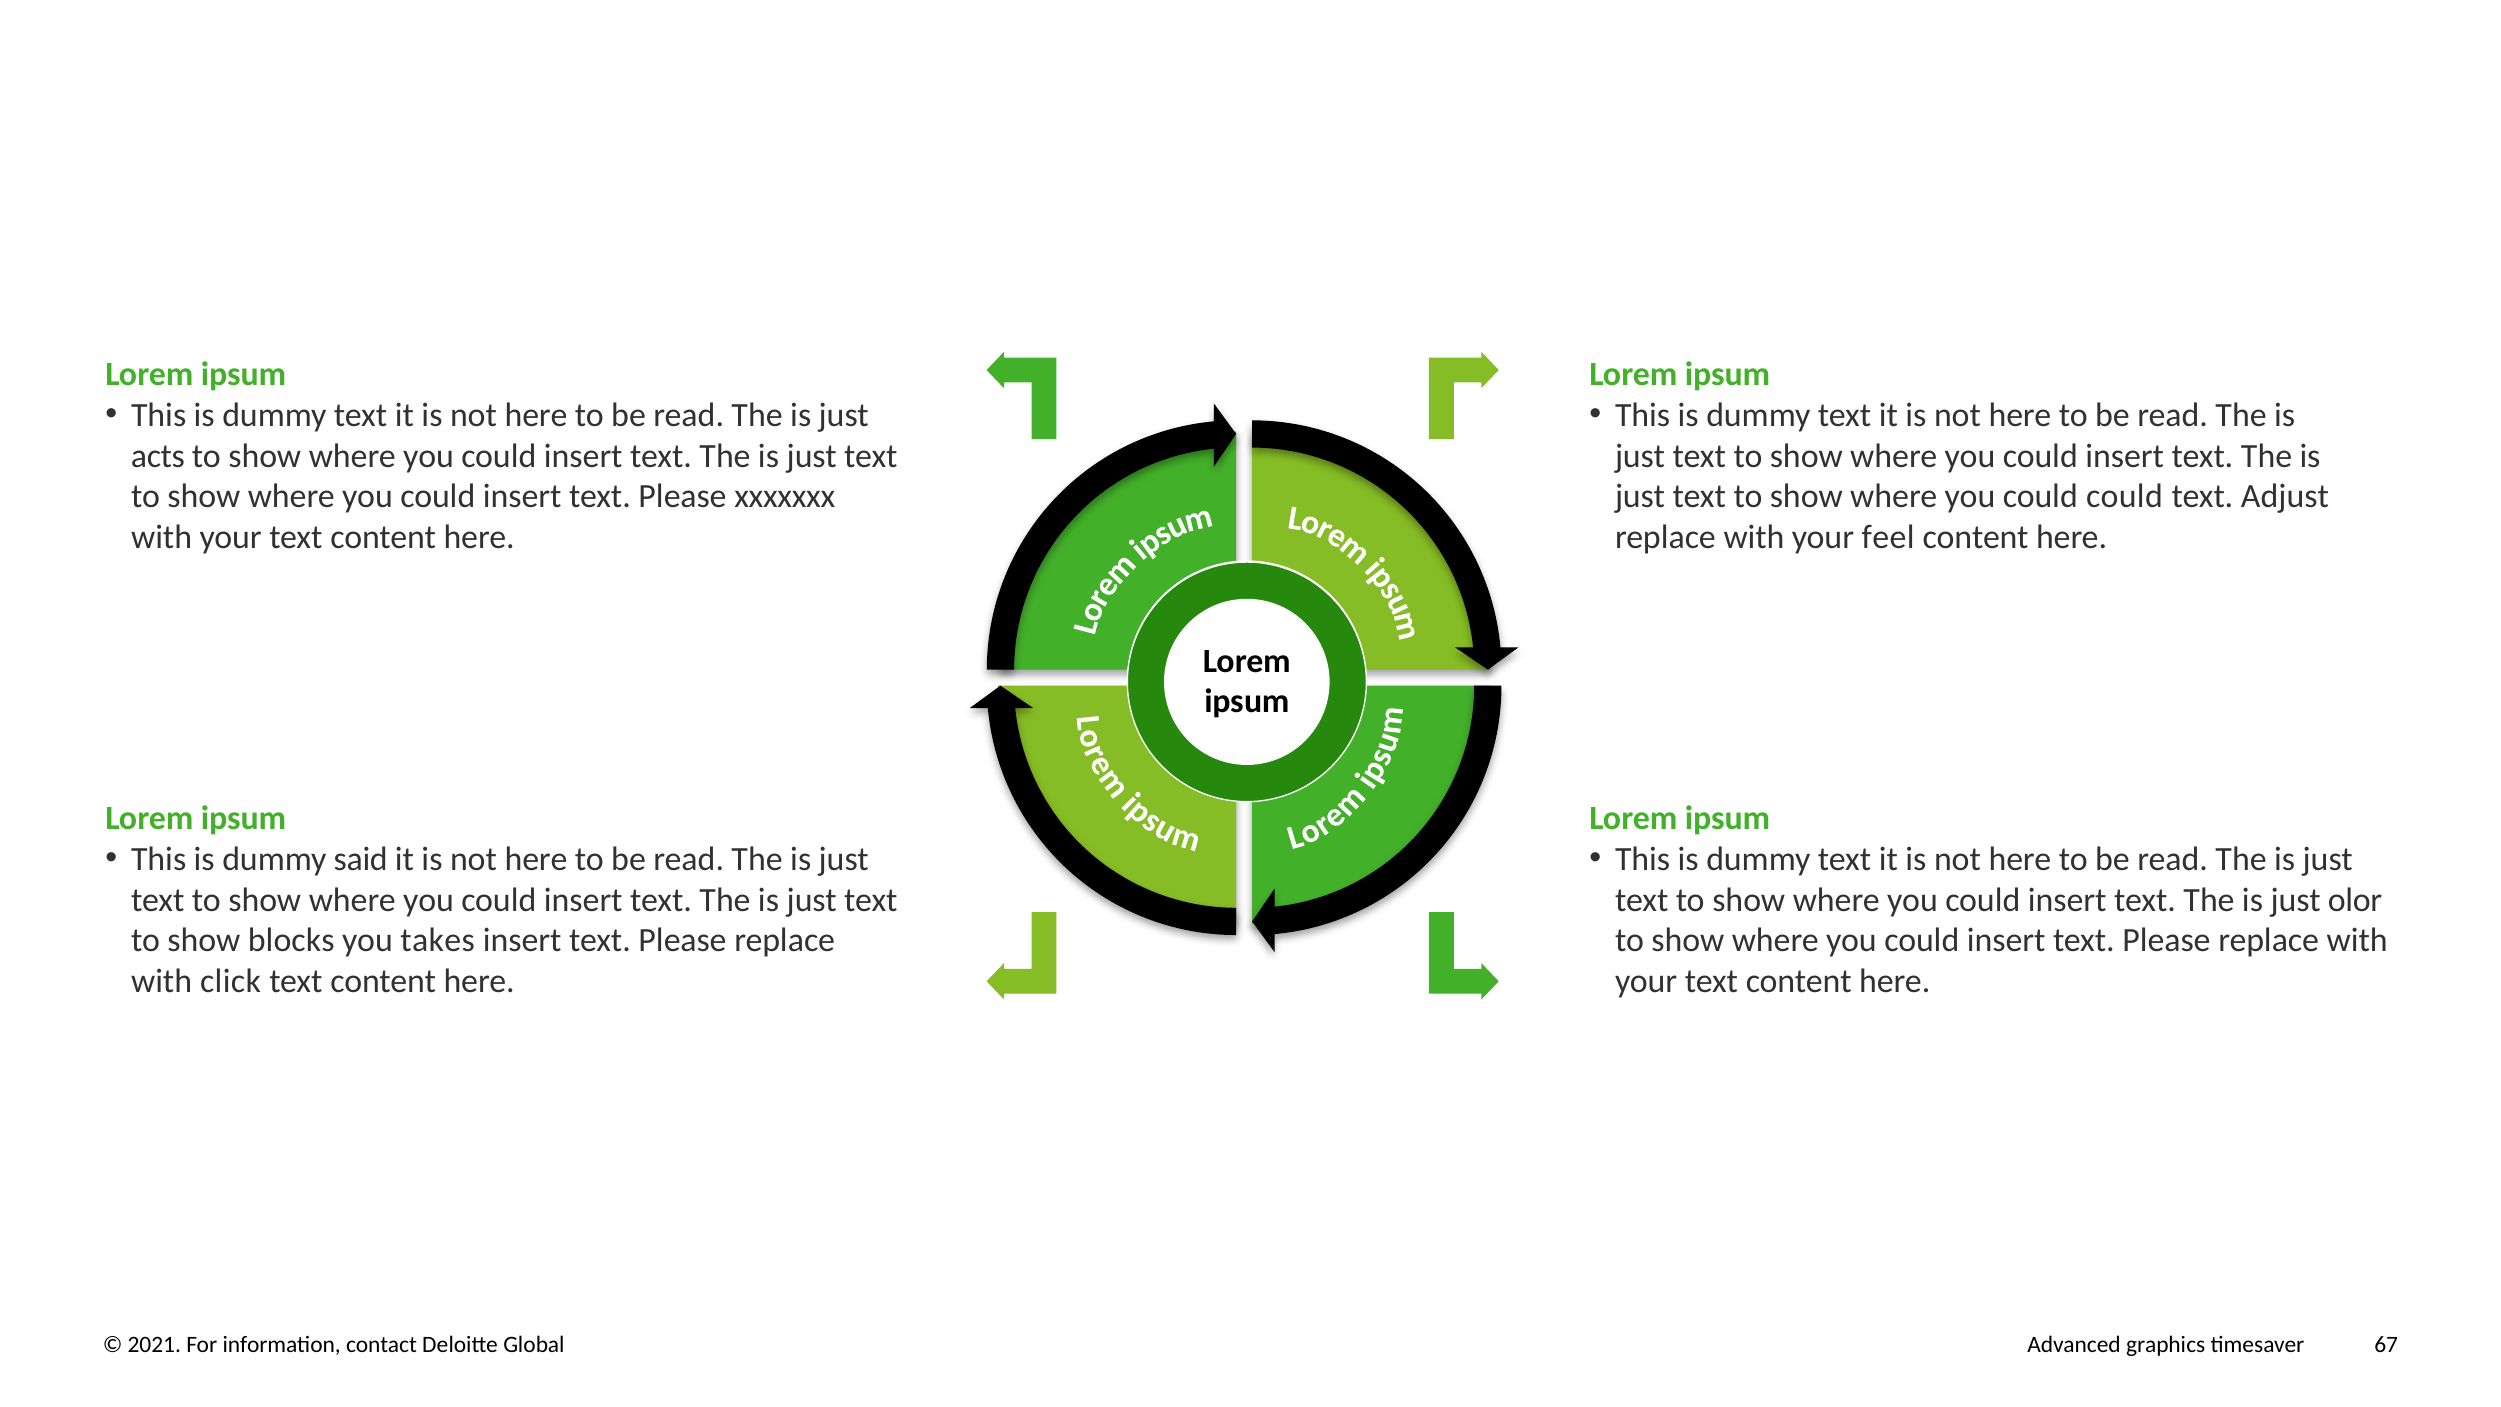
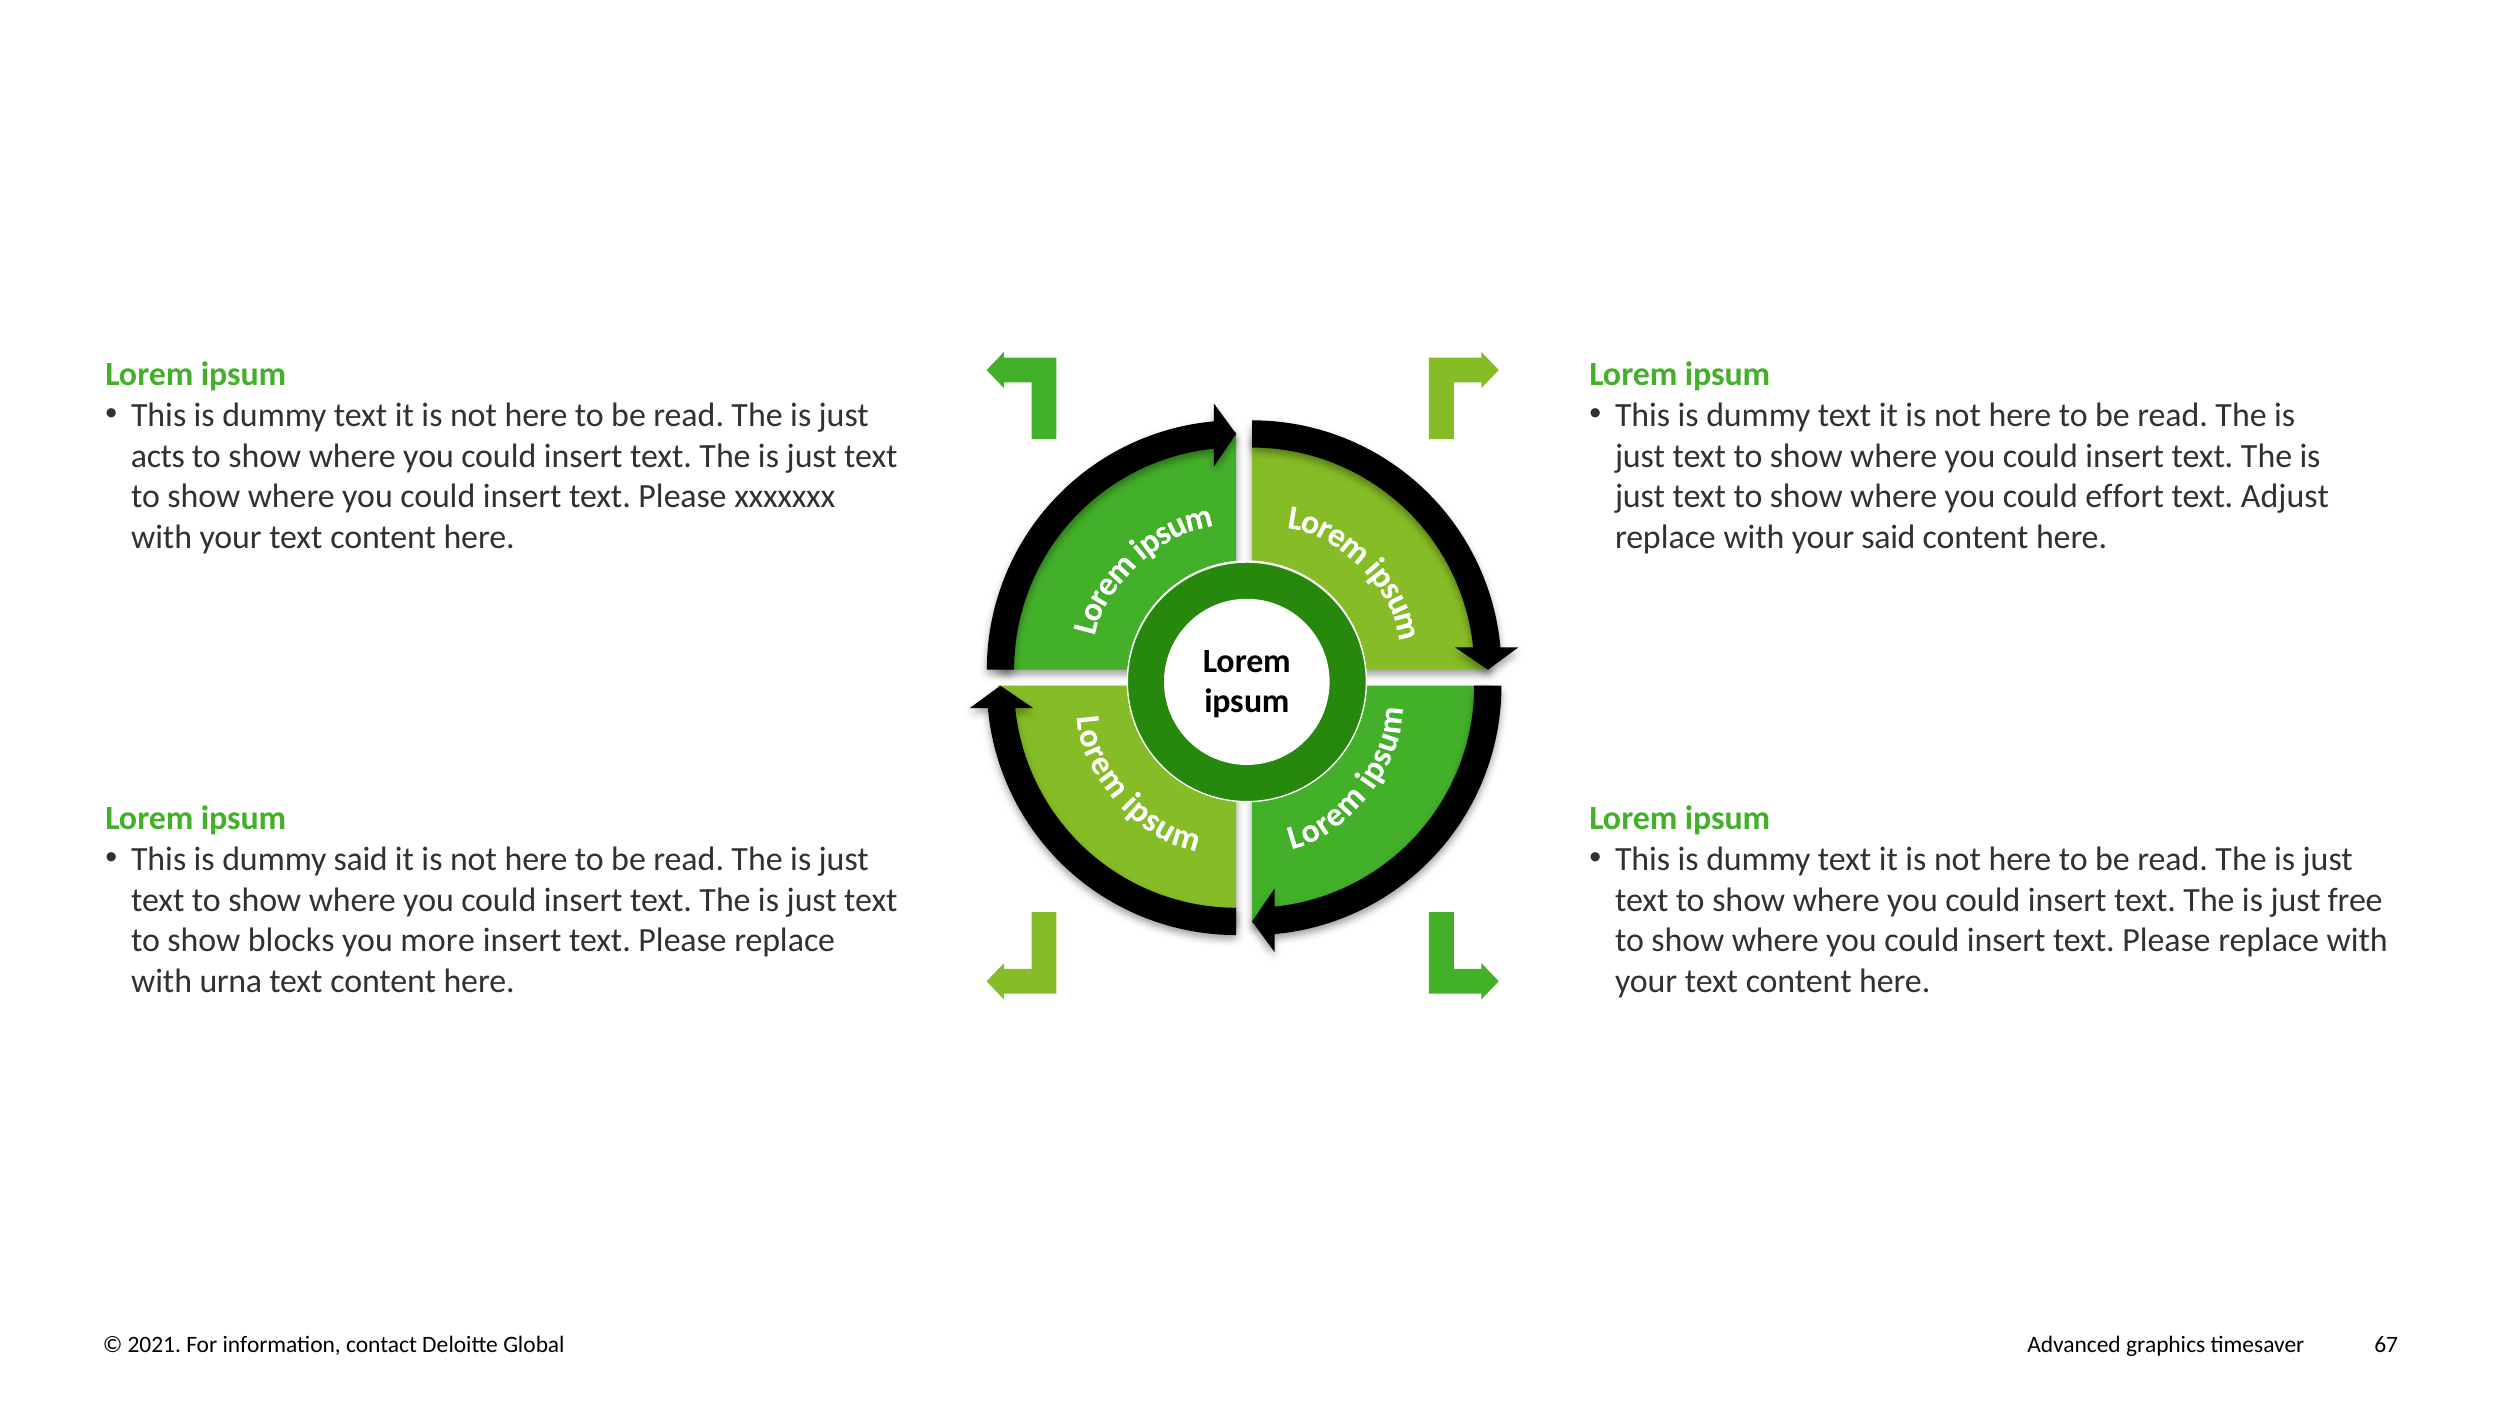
could could: could -> effort
your feel: feel -> said
olor: olor -> free
takes: takes -> more
click: click -> urna
